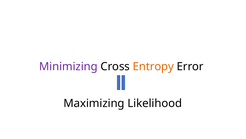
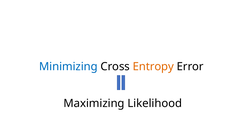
Minimizing colour: purple -> blue
